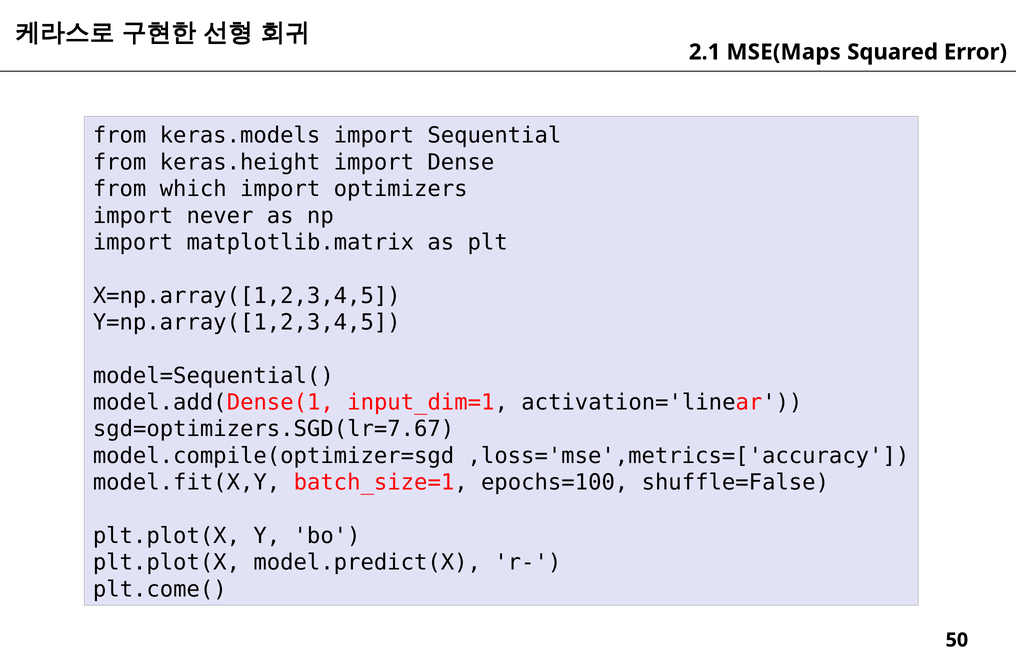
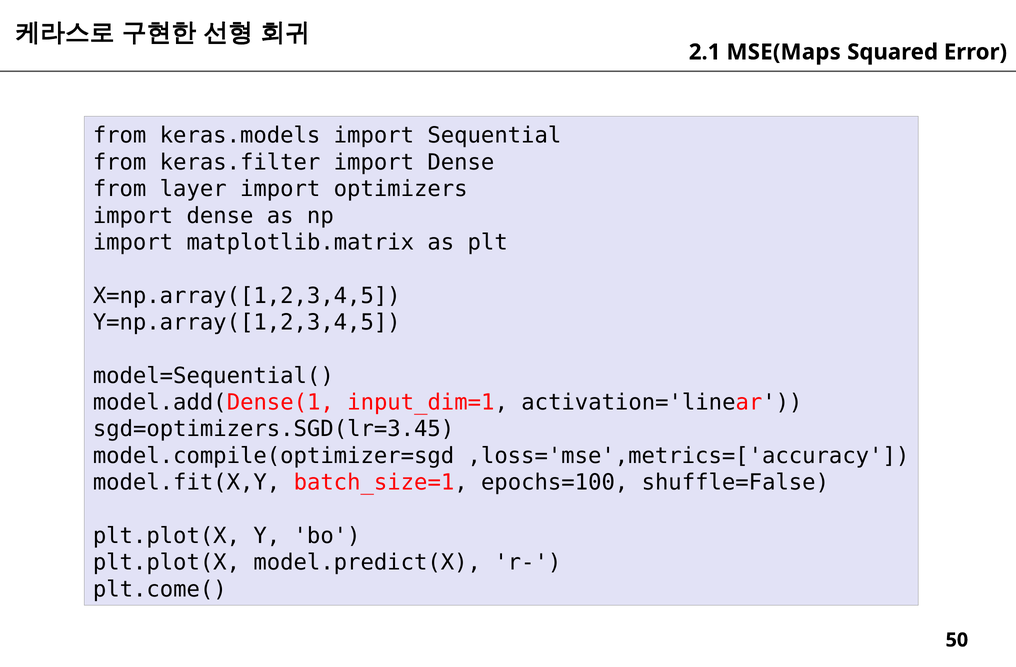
keras.height: keras.height -> keras.filter
which: which -> layer
never at (220, 216): never -> dense
sgd=optimizers.SGD(lr=7.67: sgd=optimizers.SGD(lr=7.67 -> sgd=optimizers.SGD(lr=3.45
